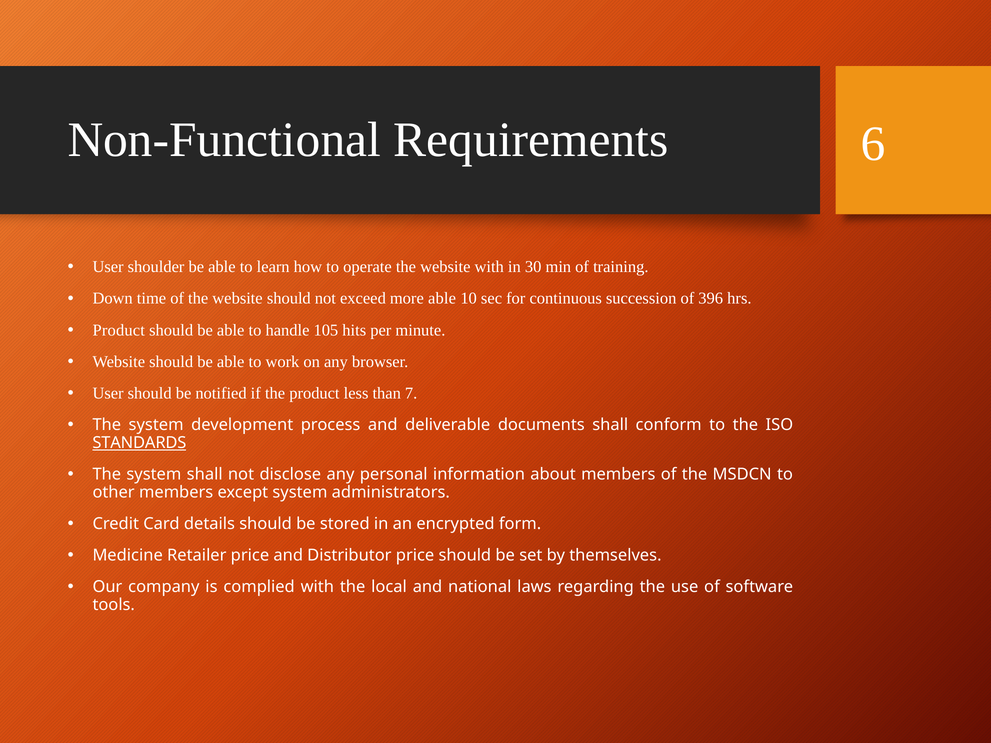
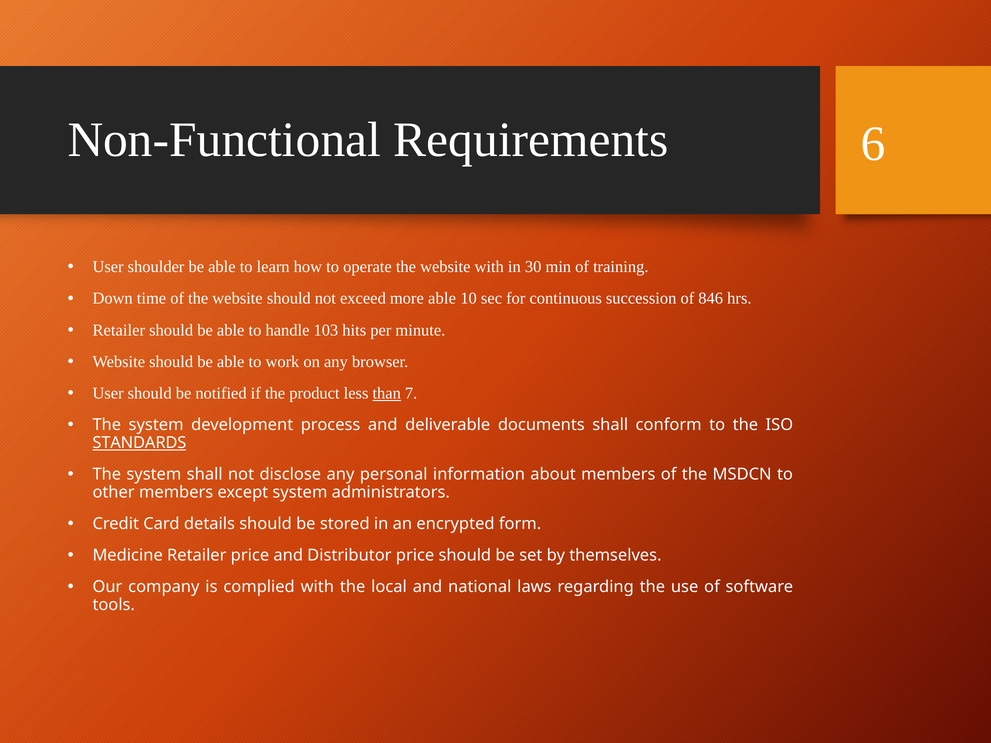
396: 396 -> 846
Product at (119, 330): Product -> Retailer
105: 105 -> 103
than underline: none -> present
